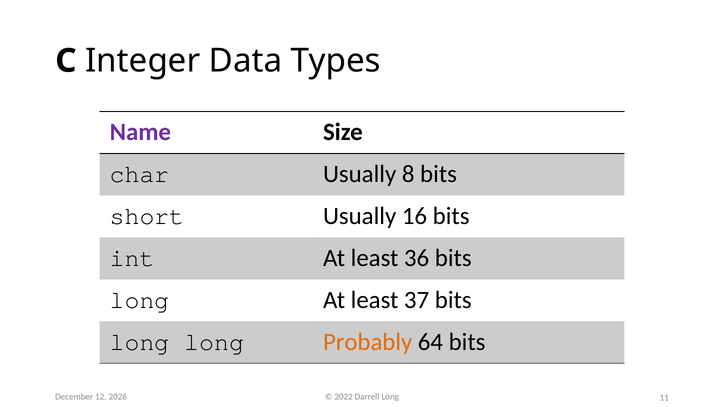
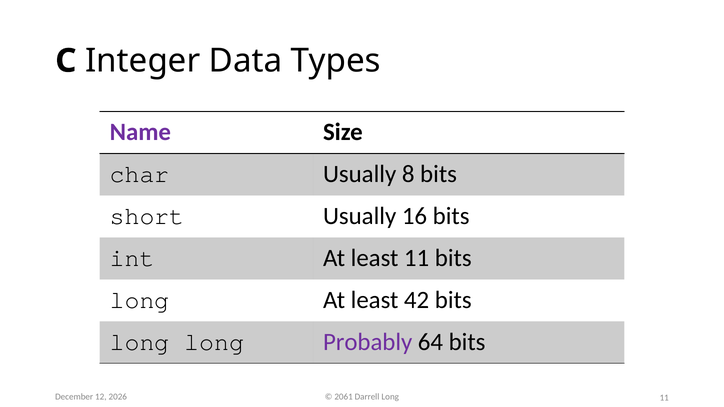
least 36: 36 -> 11
37: 37 -> 42
Probably colour: orange -> purple
2022: 2022 -> 2061
